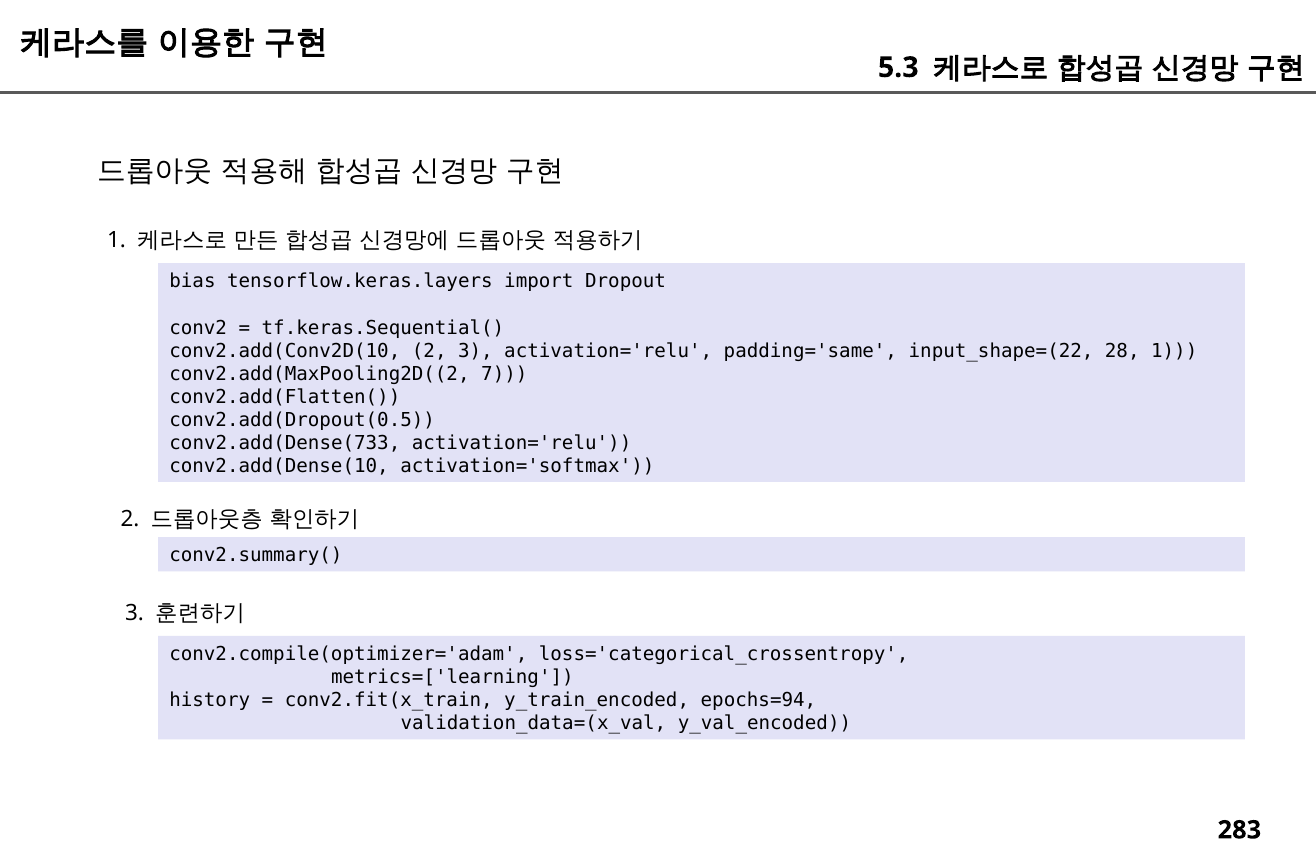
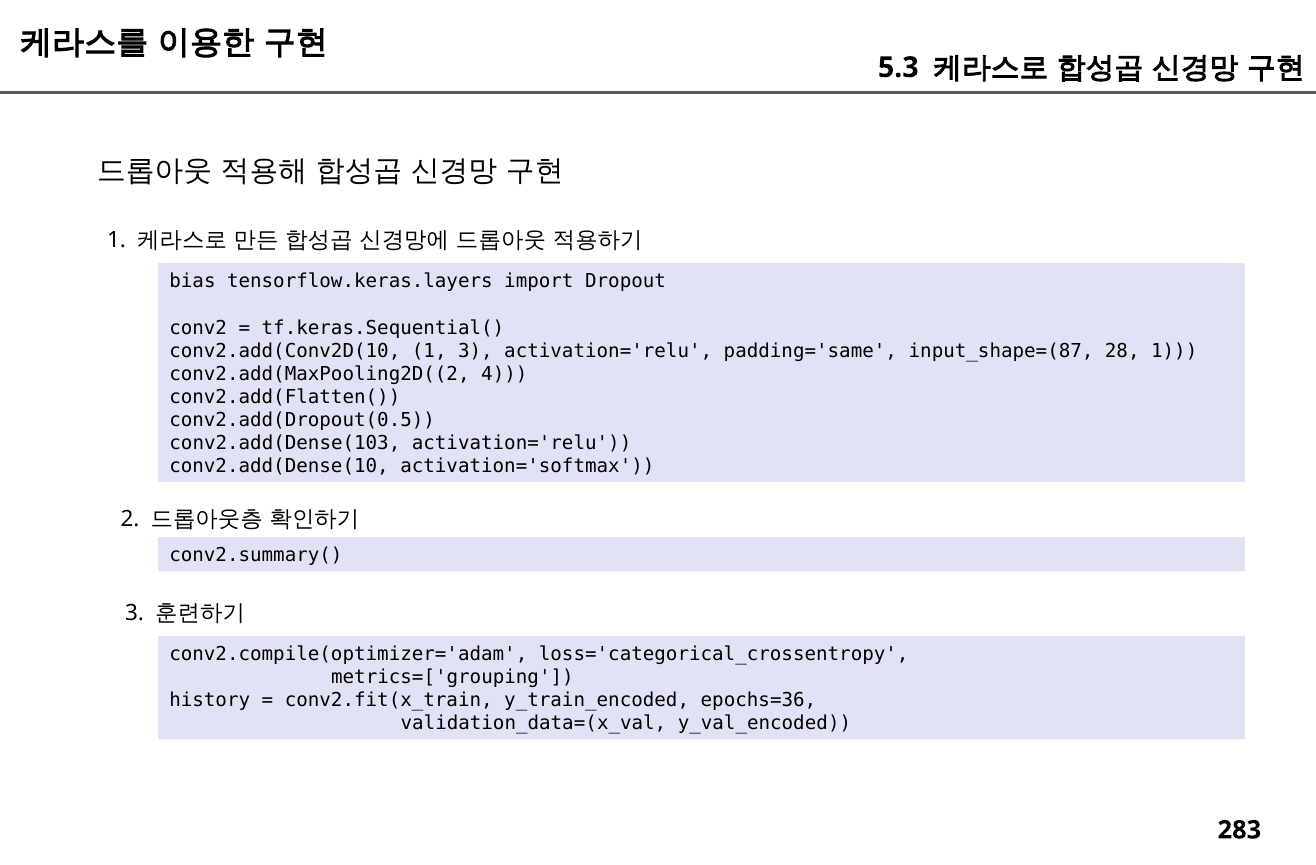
conv2.add(Conv2D(10 2: 2 -> 1
input_shape=(22: input_shape=(22 -> input_shape=(87
7: 7 -> 4
conv2.add(Dense(733: conv2.add(Dense(733 -> conv2.add(Dense(103
metrics=['learning: metrics=['learning -> metrics=['grouping
epochs=94: epochs=94 -> epochs=36
